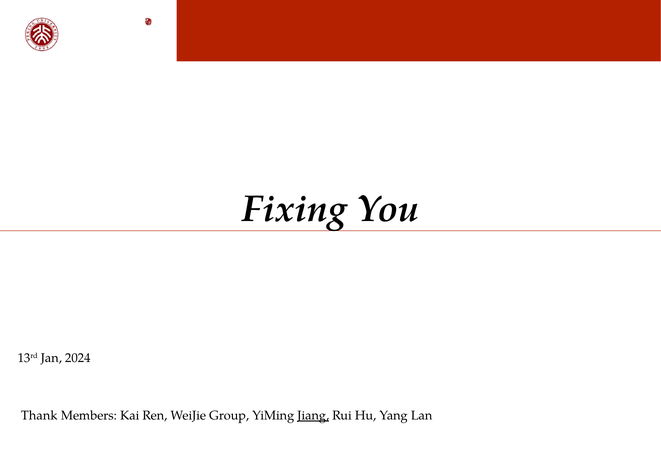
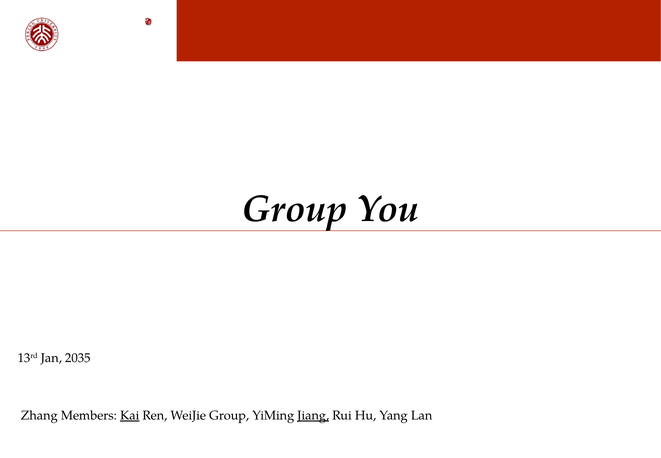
Fixing at (294, 209): Fixing -> Group
2024: 2024 -> 2035
Thank: Thank -> Zhang
Kai underline: none -> present
